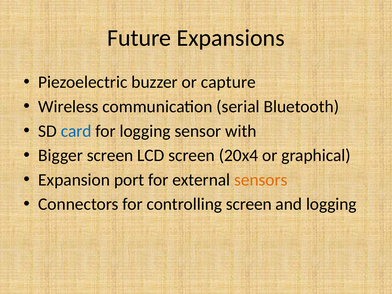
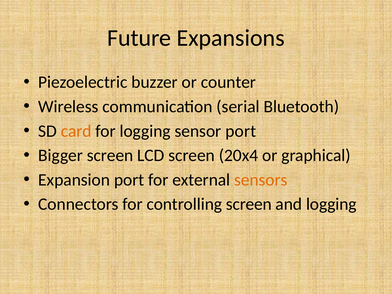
capture: capture -> counter
card colour: blue -> orange
sensor with: with -> port
